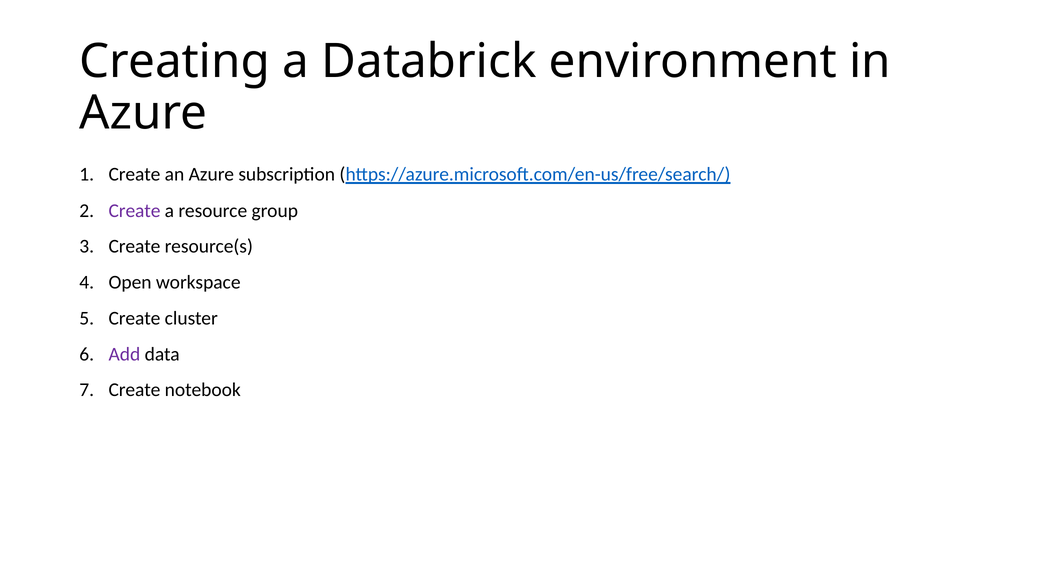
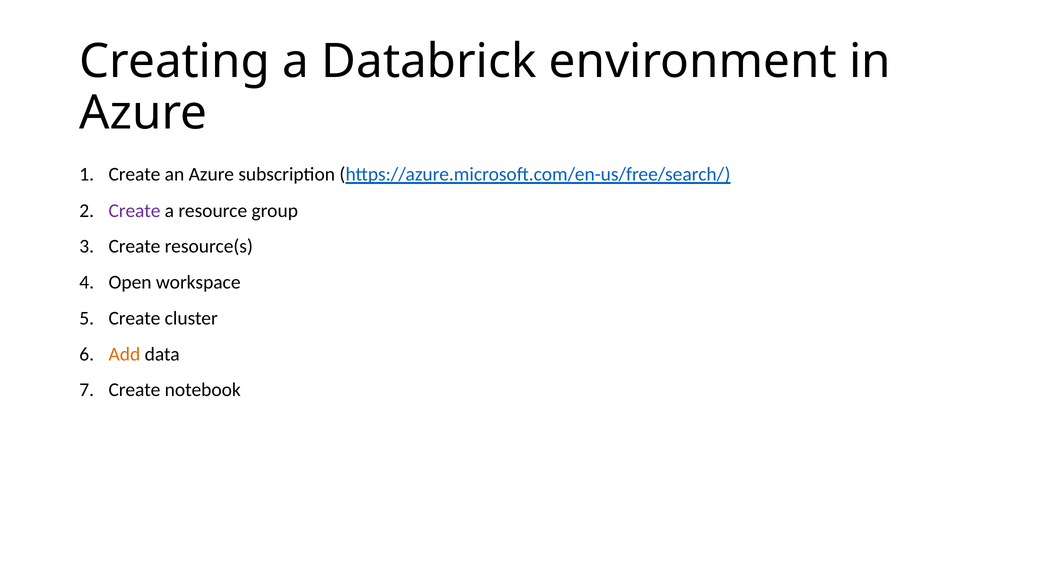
Add colour: purple -> orange
